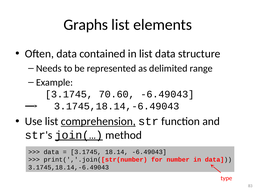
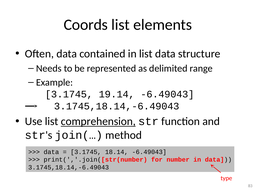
Graphs: Graphs -> Coords
70.60: 70.60 -> 19.14
join(… underline: present -> none
